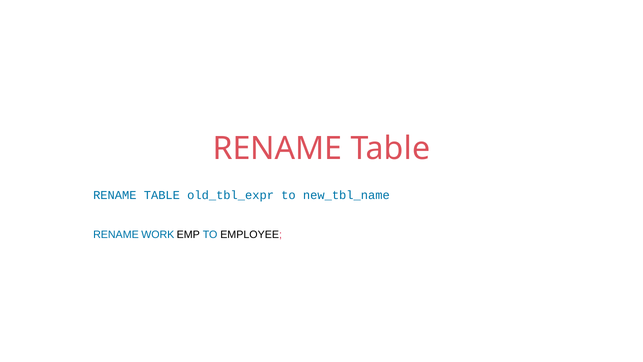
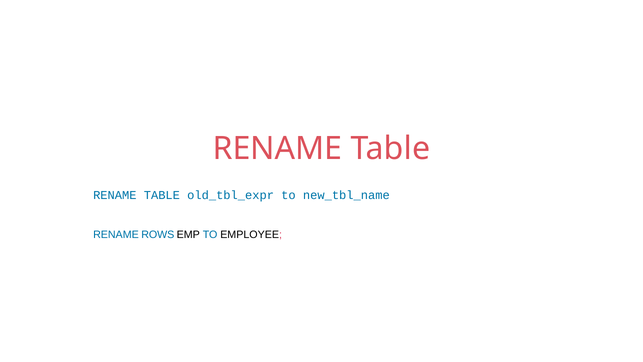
WORK: WORK -> ROWS
